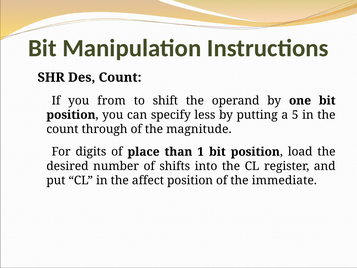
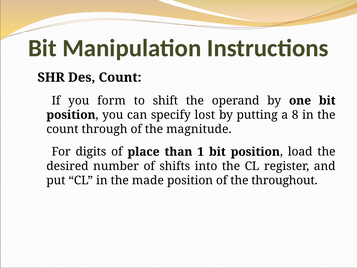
from: from -> form
less: less -> lost
5: 5 -> 8
affect: affect -> made
immediate: immediate -> throughout
